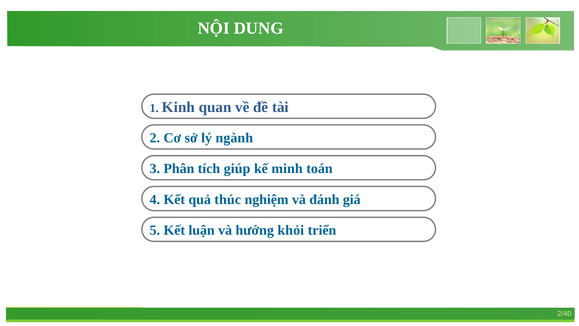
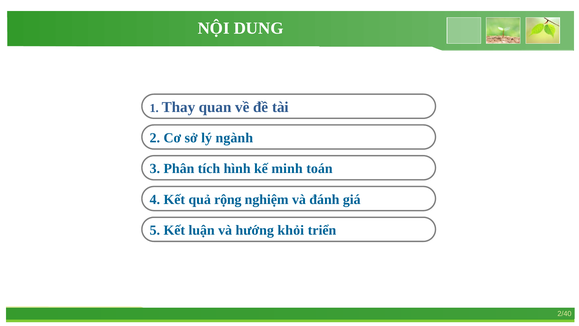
Kinh: Kinh -> Thay
giúp: giúp -> hình
thúc: thúc -> rộng
